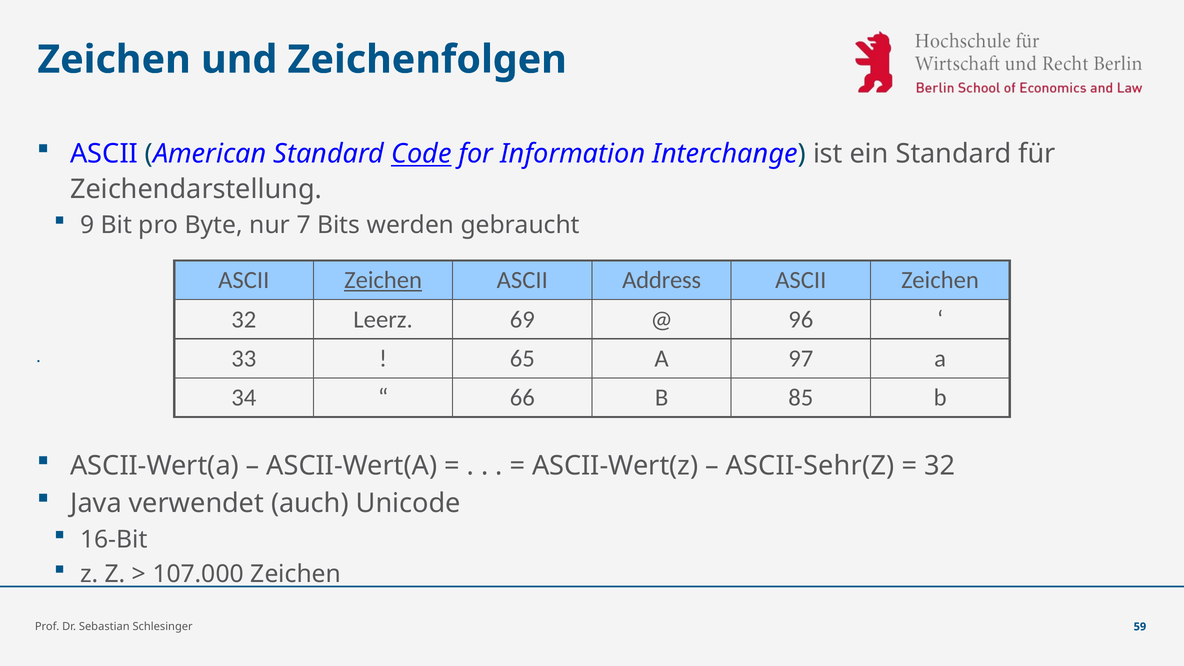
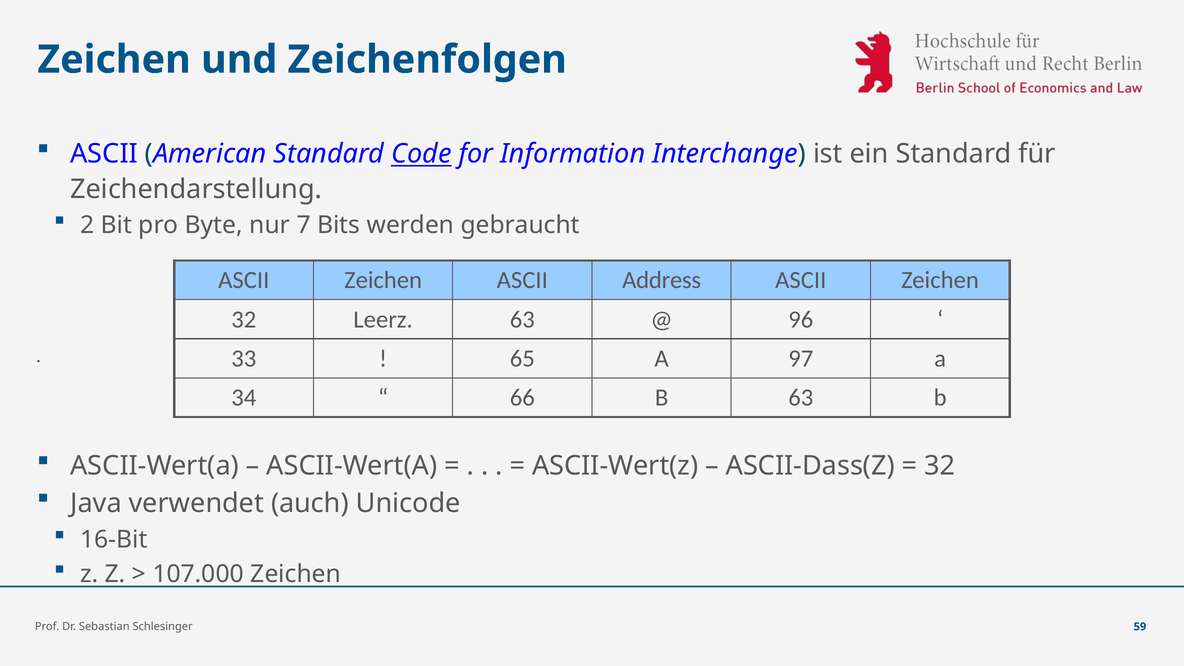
9: 9 -> 2
Zeichen at (383, 280) underline: present -> none
Leerz 69: 69 -> 63
B 85: 85 -> 63
ASCII-Sehr(Z: ASCII-Sehr(Z -> ASCII-Dass(Z
